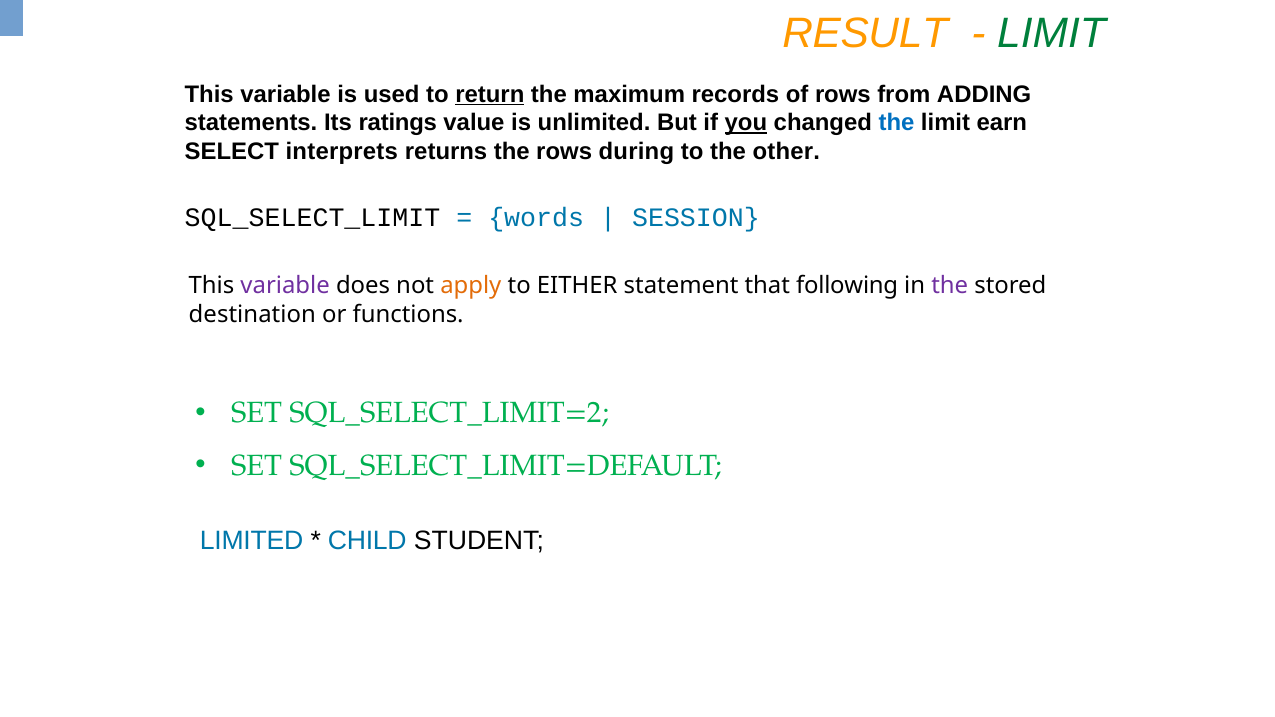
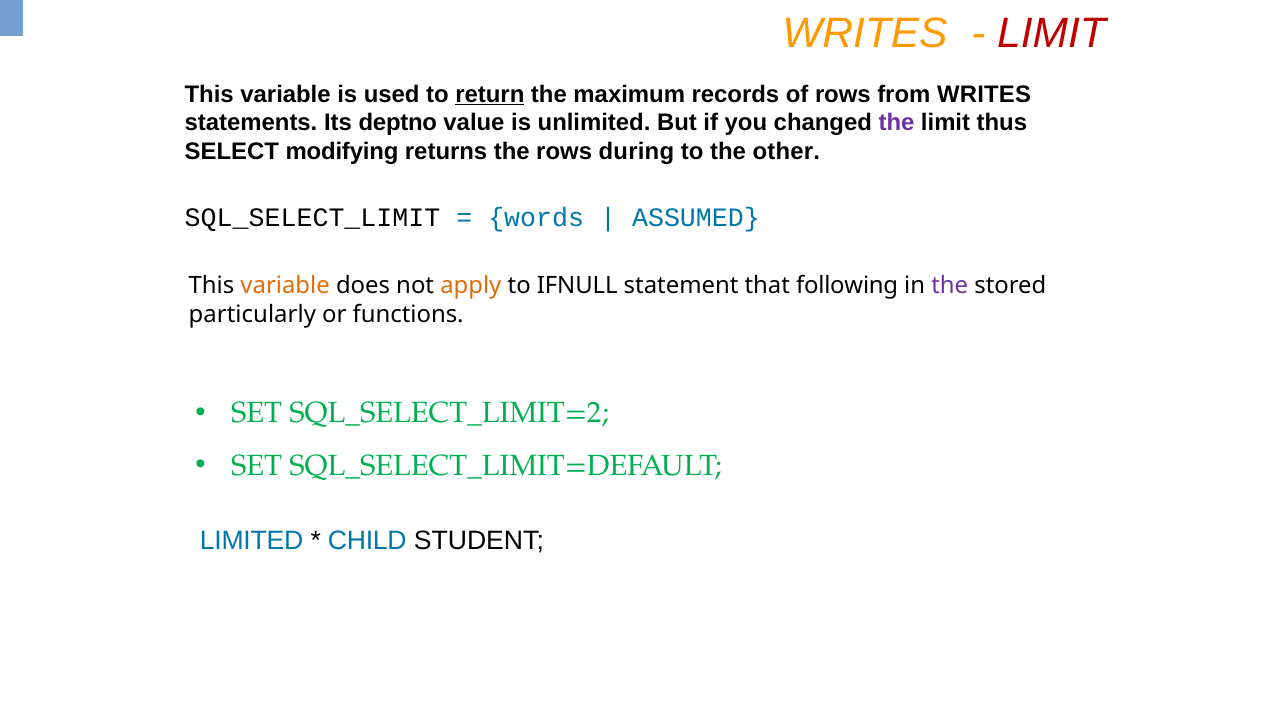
RESULT at (865, 33): RESULT -> WRITES
LIMIT at (1051, 33) colour: green -> red
from ADDING: ADDING -> WRITES
ratings: ratings -> deptno
you underline: present -> none
the at (896, 123) colour: blue -> purple
earn: earn -> thus
interprets: interprets -> modifying
SESSION: SESSION -> ASSUMED
variable at (285, 286) colour: purple -> orange
EITHER: EITHER -> IFNULL
destination: destination -> particularly
